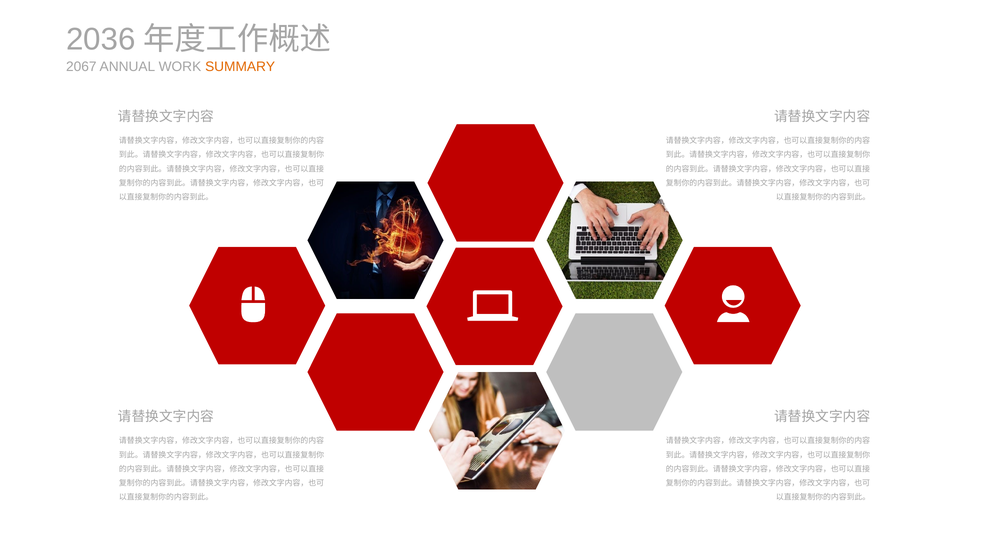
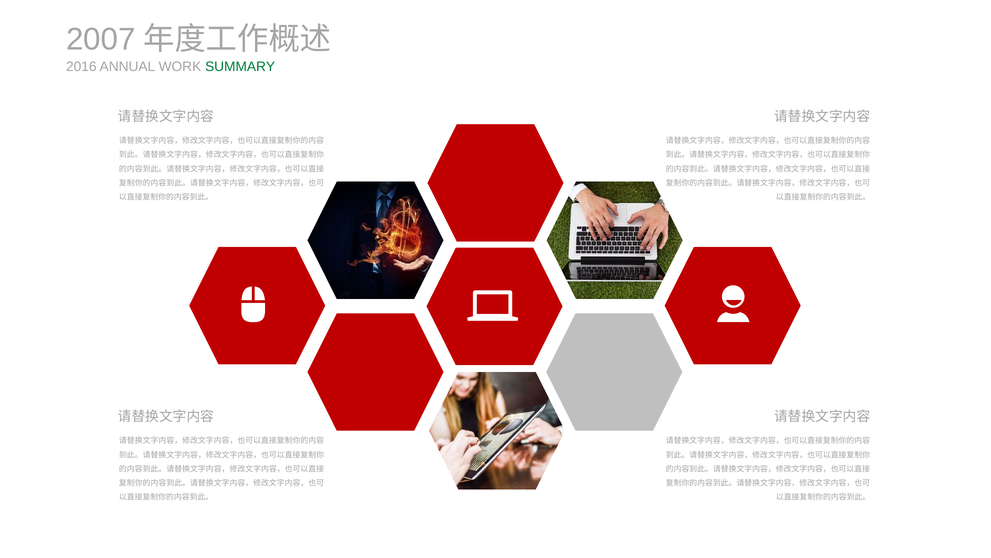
2036: 2036 -> 2007
2067: 2067 -> 2016
SUMMARY colour: orange -> green
